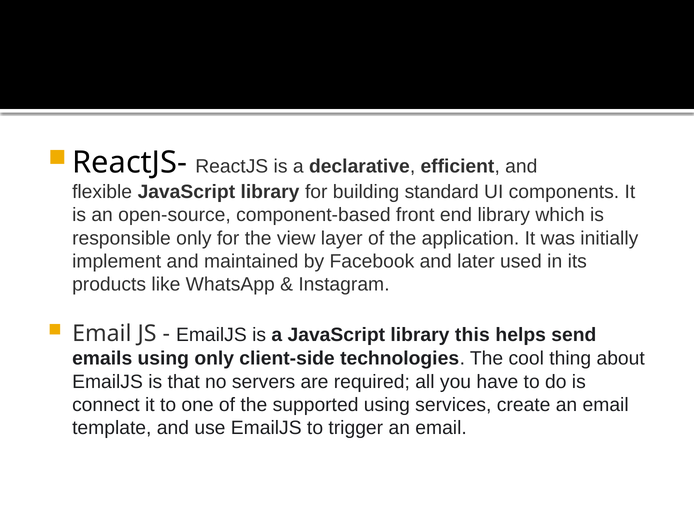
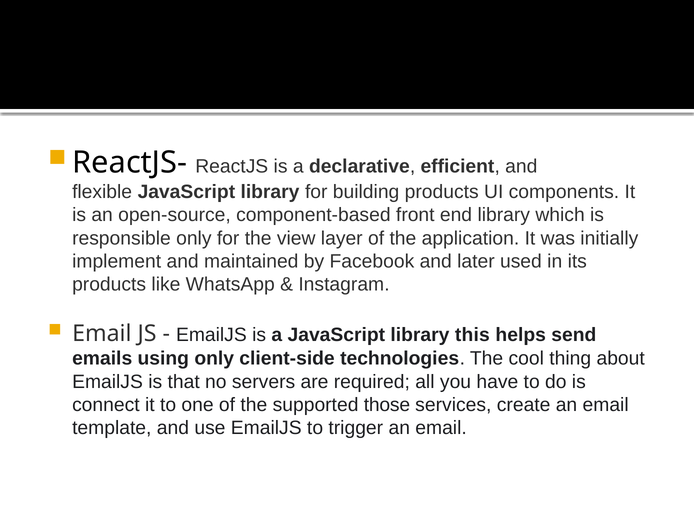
building standard: standard -> products
supported using: using -> those
